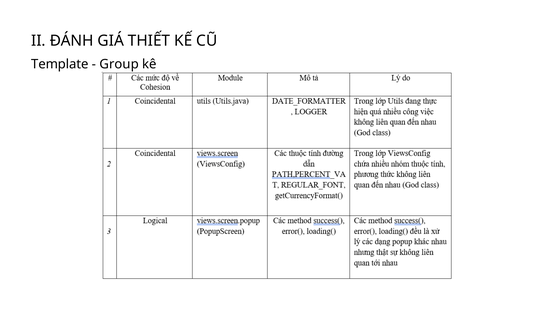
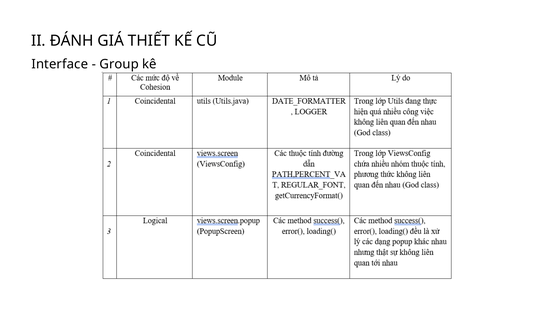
Template: Template -> Interface
